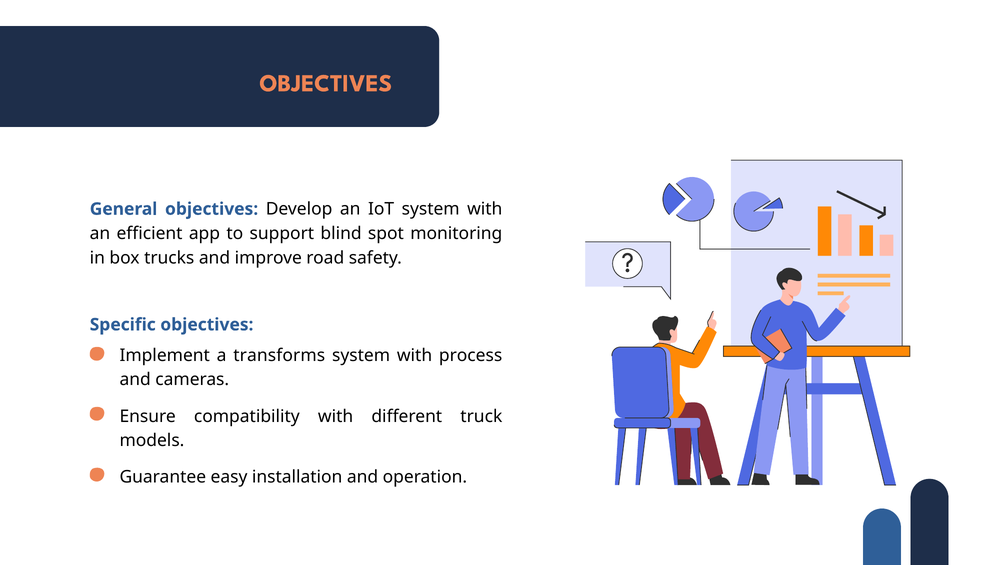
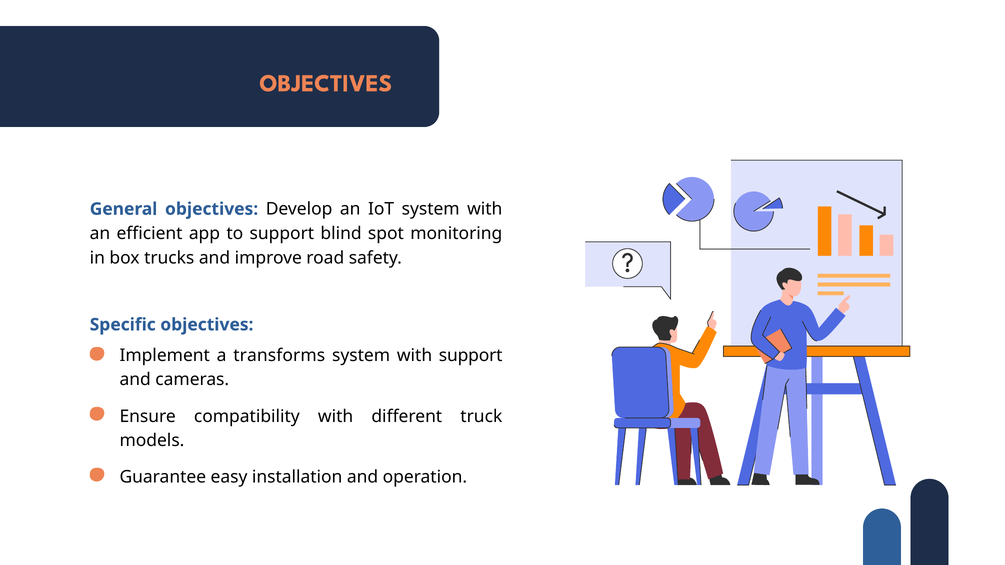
with process: process -> support
